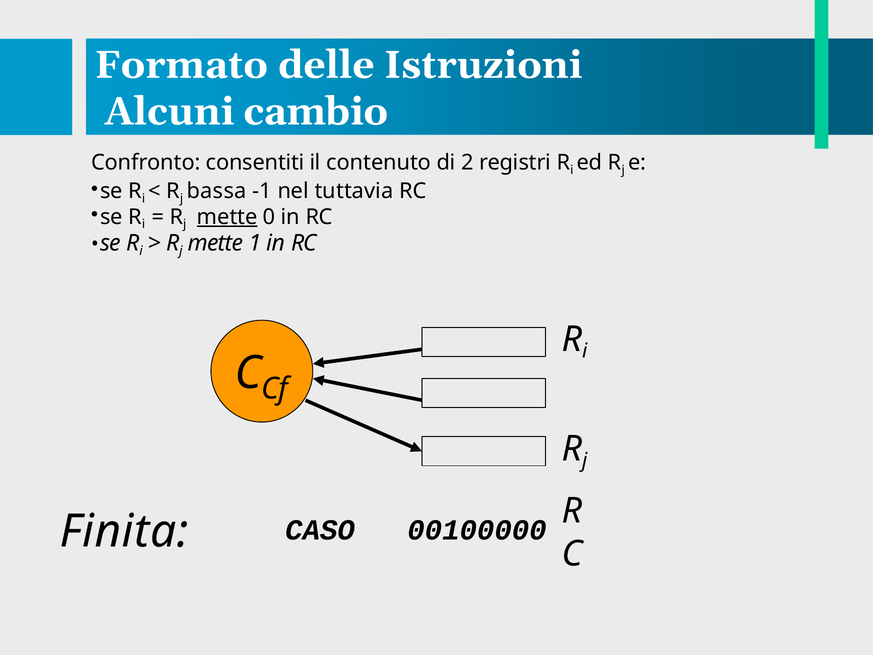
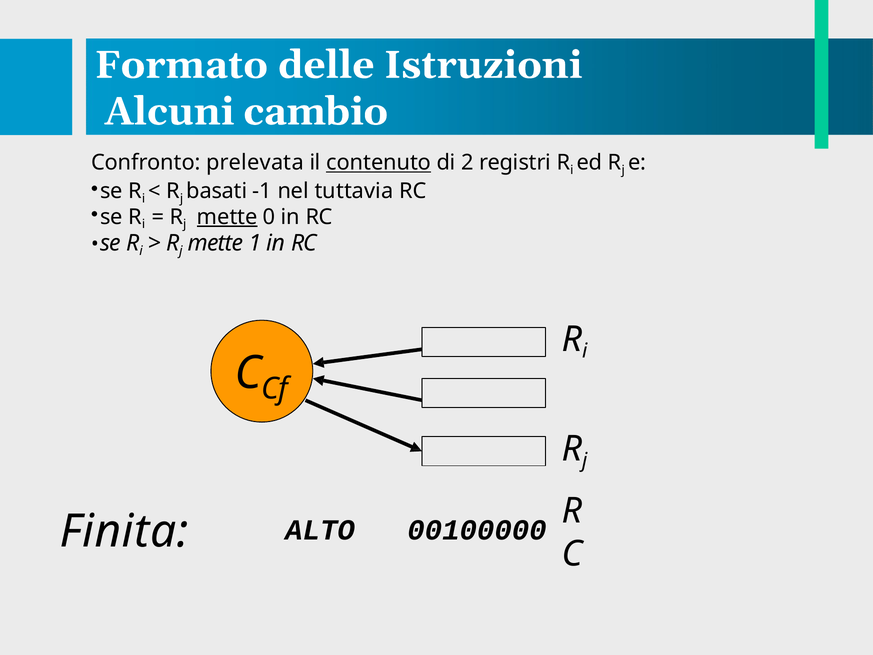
consentiti: consentiti -> prelevata
contenuto underline: none -> present
bassa: bassa -> basati
CASO: CASO -> ALTO
